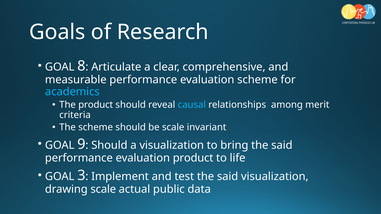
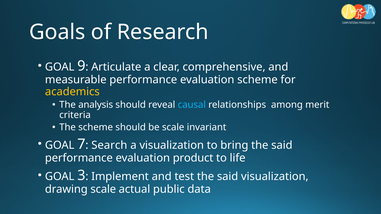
8: 8 -> 9
academics colour: light blue -> yellow
The product: product -> analysis
9: 9 -> 7
Should at (109, 145): Should -> Search
